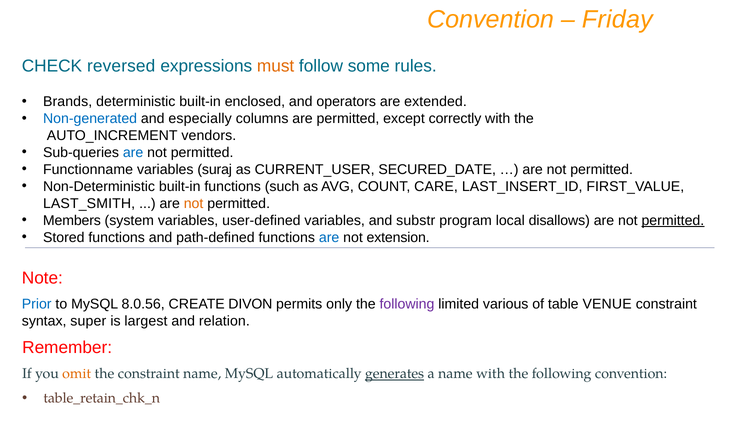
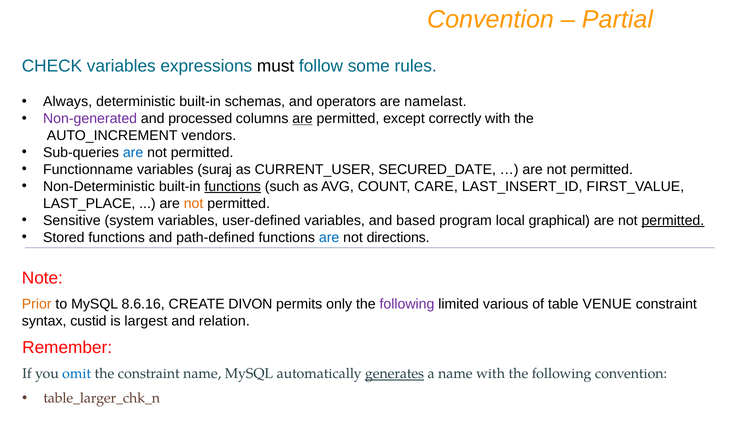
Friday: Friday -> Partial
CHECK reversed: reversed -> variables
must colour: orange -> black
Brands: Brands -> Always
enclosed: enclosed -> schemas
extended: extended -> namelast
Non-generated colour: blue -> purple
especially: especially -> processed
are at (303, 118) underline: none -> present
functions at (233, 186) underline: none -> present
LAST_SMITH: LAST_SMITH -> LAST_PLACE
Members: Members -> Sensitive
substr: substr -> based
disallows: disallows -> graphical
extension: extension -> directions
Prior colour: blue -> orange
8.0.56: 8.0.56 -> 8.6.16
super: super -> custid
omit colour: orange -> blue
table_retain_chk_n: table_retain_chk_n -> table_larger_chk_n
